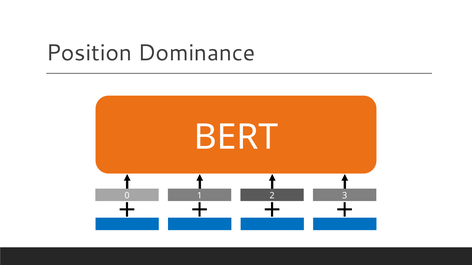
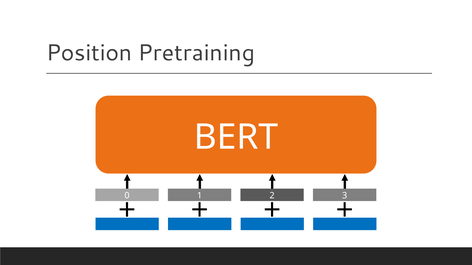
Dominance: Dominance -> Pretraining
